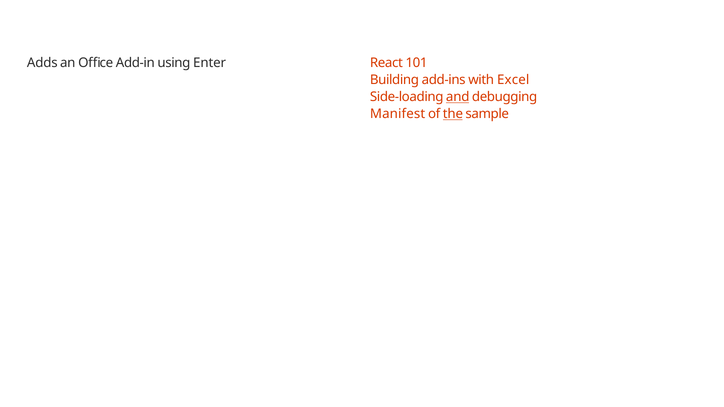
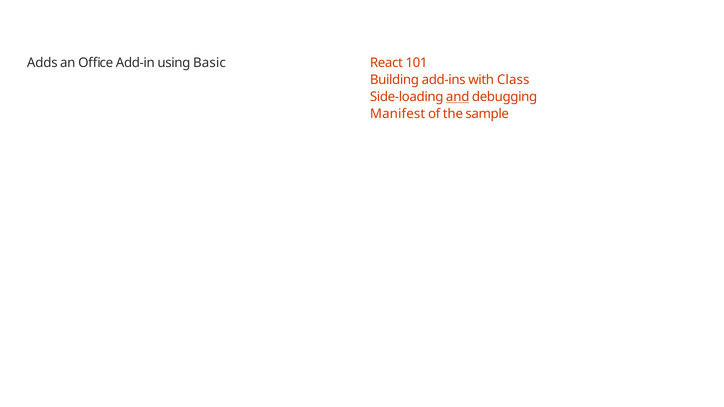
Enter: Enter -> Basic
Excel: Excel -> Class
the underline: present -> none
